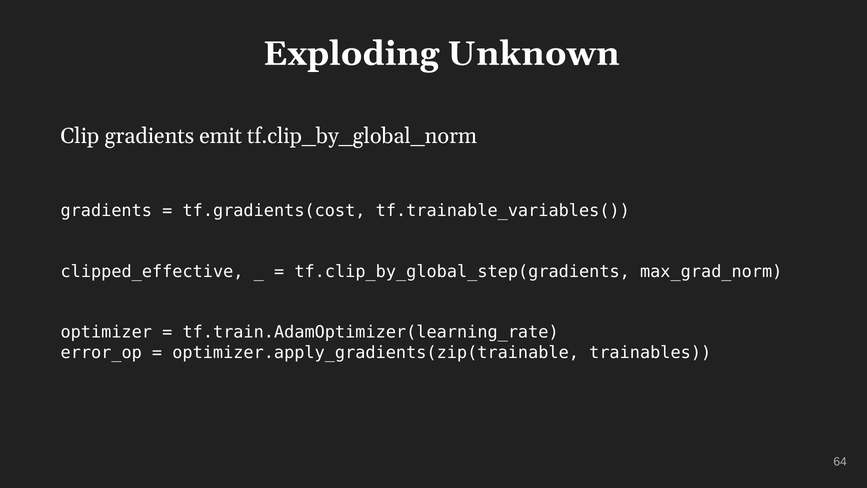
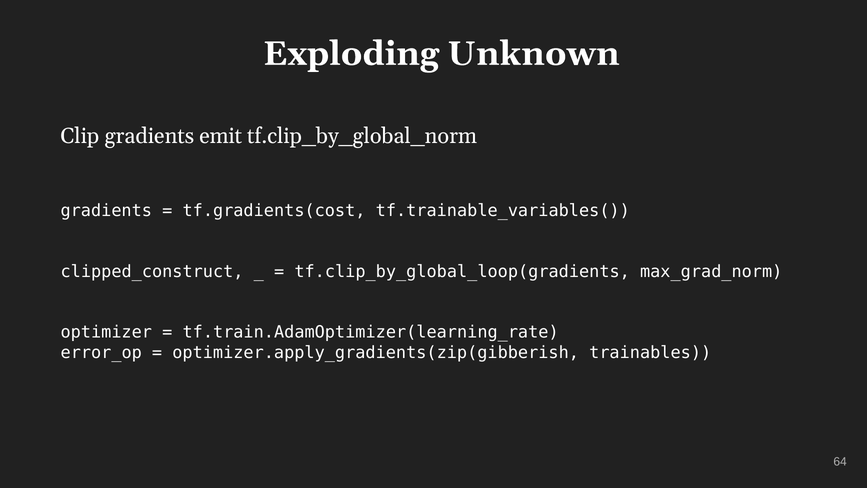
clipped_effective: clipped_effective -> clipped_construct
tf.clip_by_global_step(gradients: tf.clip_by_global_step(gradients -> tf.clip_by_global_loop(gradients
optimizer.apply_gradients(zip(trainable: optimizer.apply_gradients(zip(trainable -> optimizer.apply_gradients(zip(gibberish
